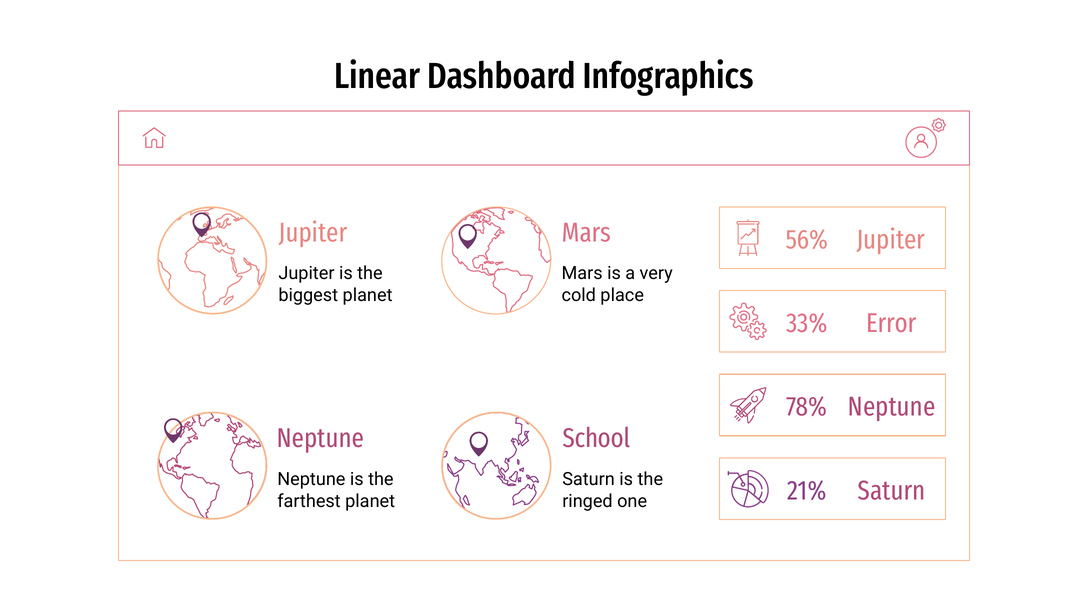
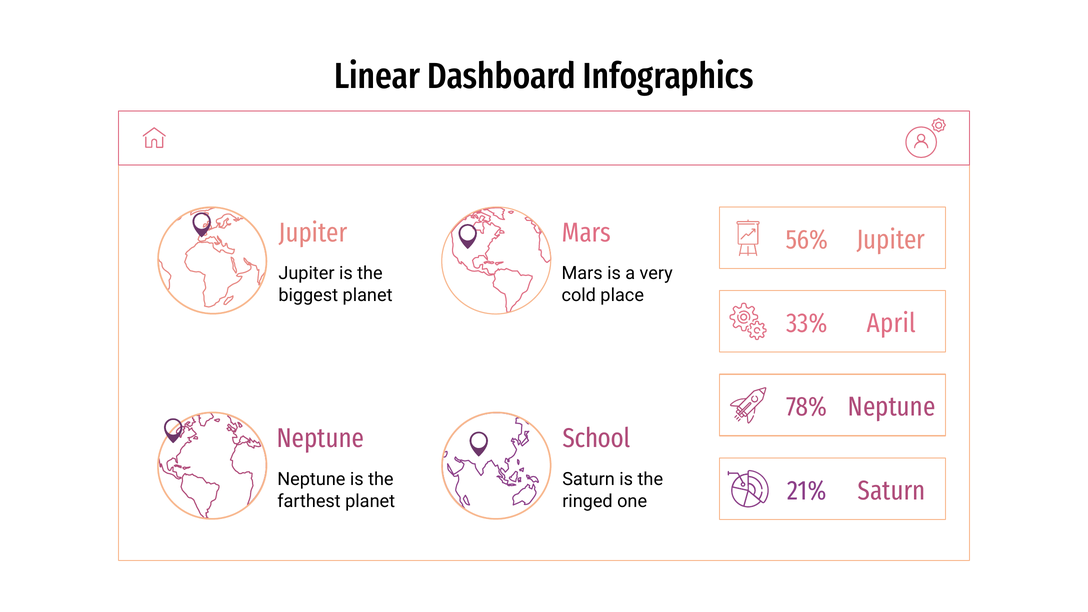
Error: Error -> April
